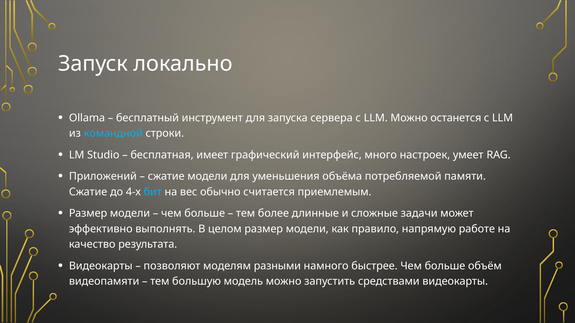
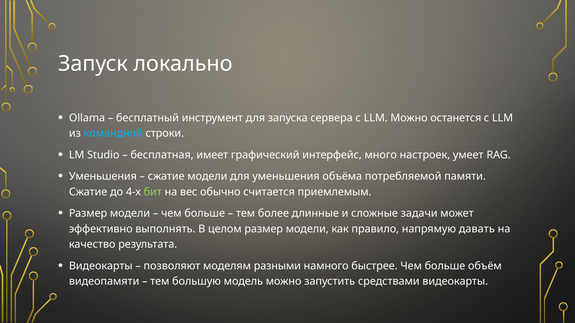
Приложений at (103, 177): Приложений -> Уменьшения
бит colour: light blue -> light green
работе: работе -> давать
